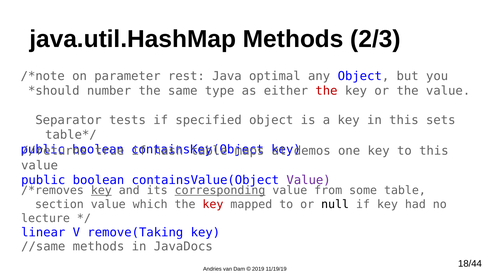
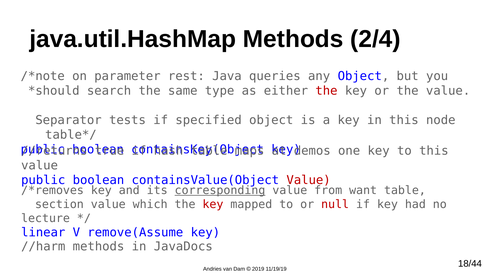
2/3: 2/3 -> 2/4
optimal: optimal -> queries
number: number -> search
sets: sets -> node
Value at (309, 181) colour: purple -> red
key at (101, 191) underline: present -> none
some: some -> want
null colour: black -> red
remove(Taking: remove(Taking -> remove(Assume
//same: //same -> //harm
